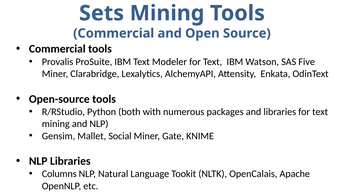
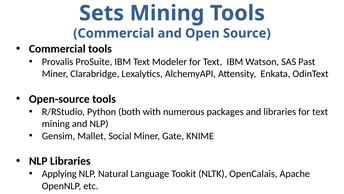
Five: Five -> Past
Columns: Columns -> Applying
